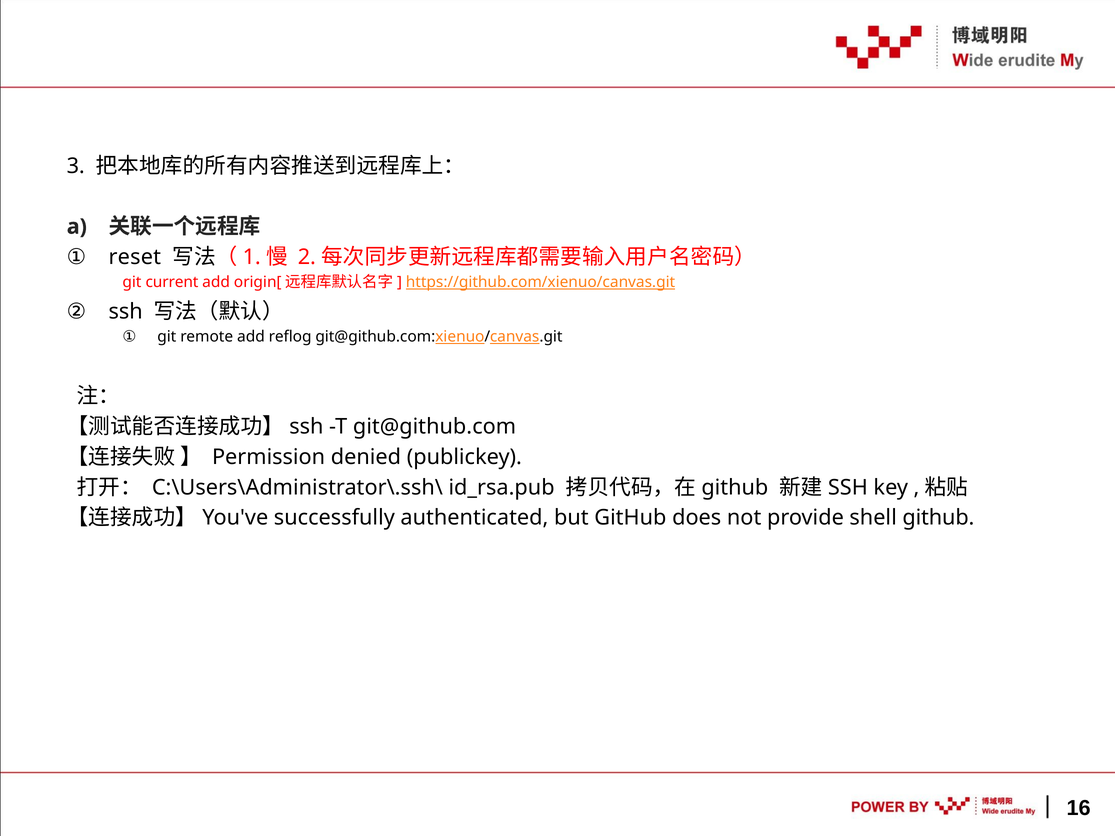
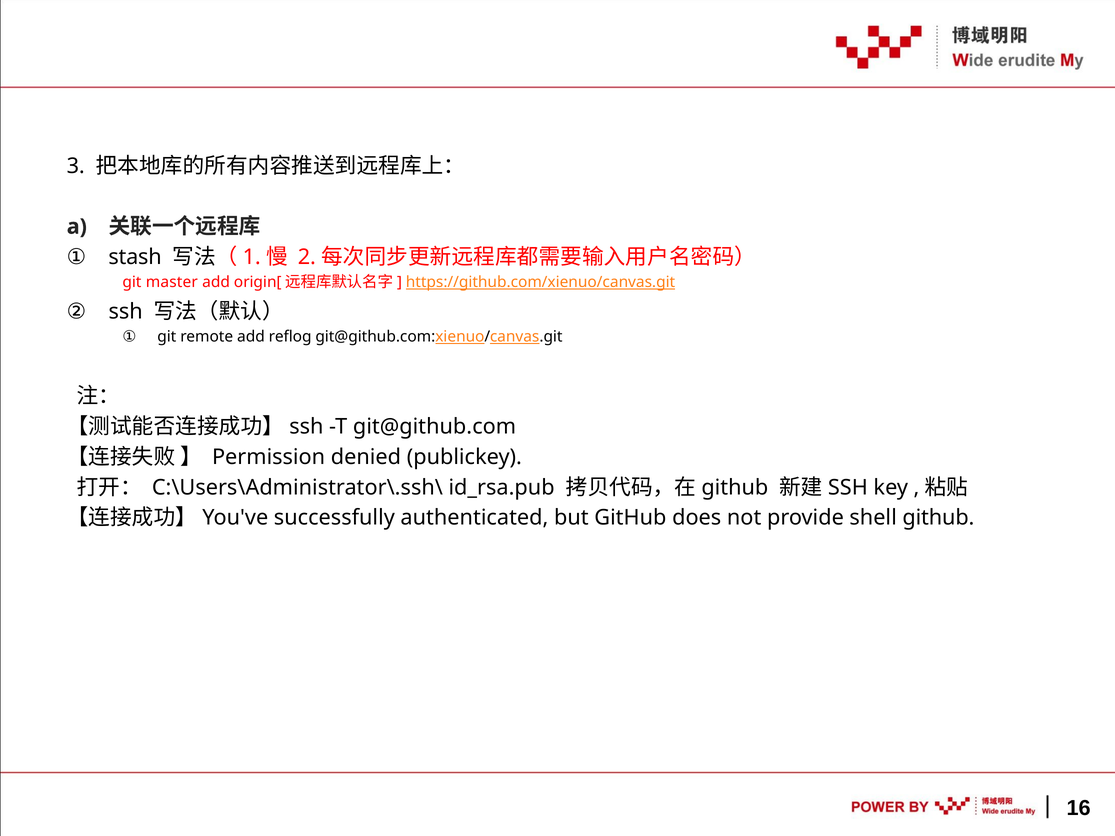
reset: reset -> stash
current: current -> master
